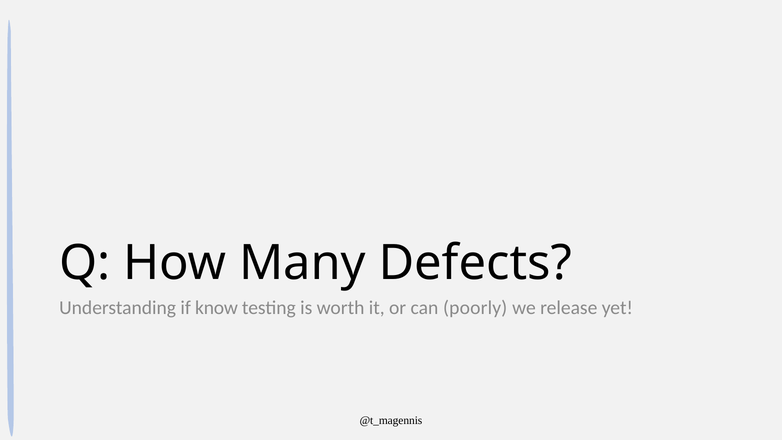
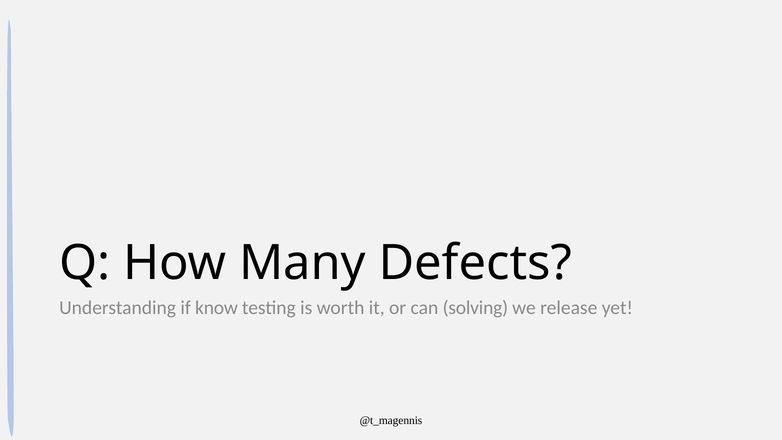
poorly: poorly -> solving
